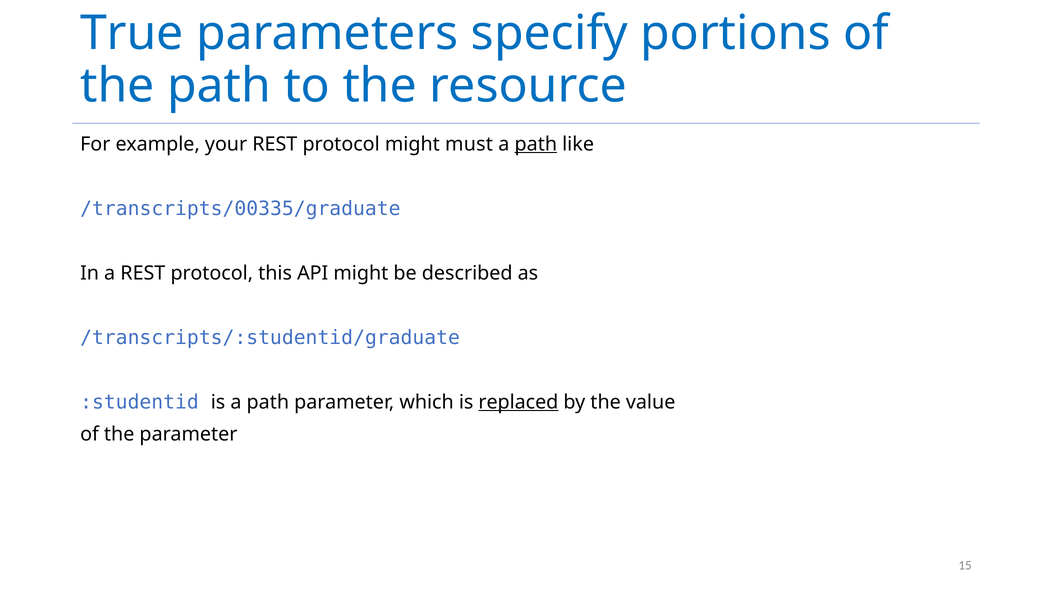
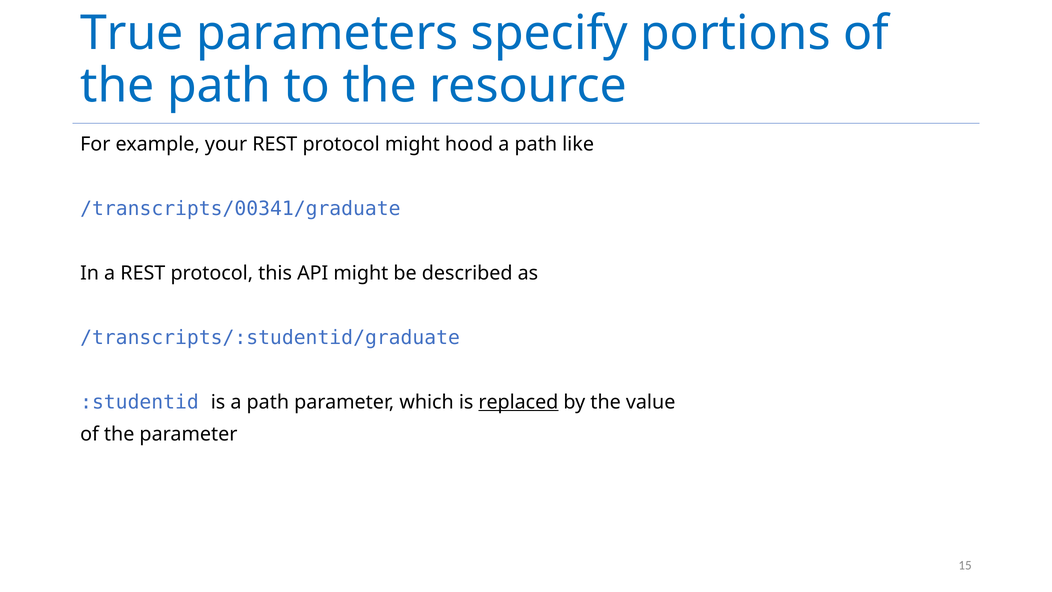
must: must -> hood
path at (536, 144) underline: present -> none
/transcripts/00335/graduate: /transcripts/00335/graduate -> /transcripts/00341/graduate
